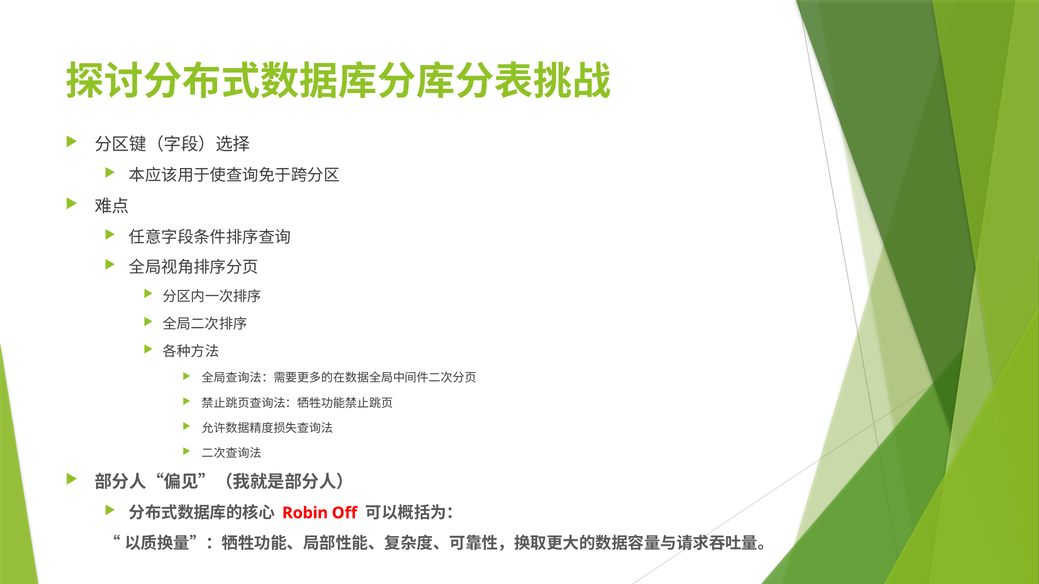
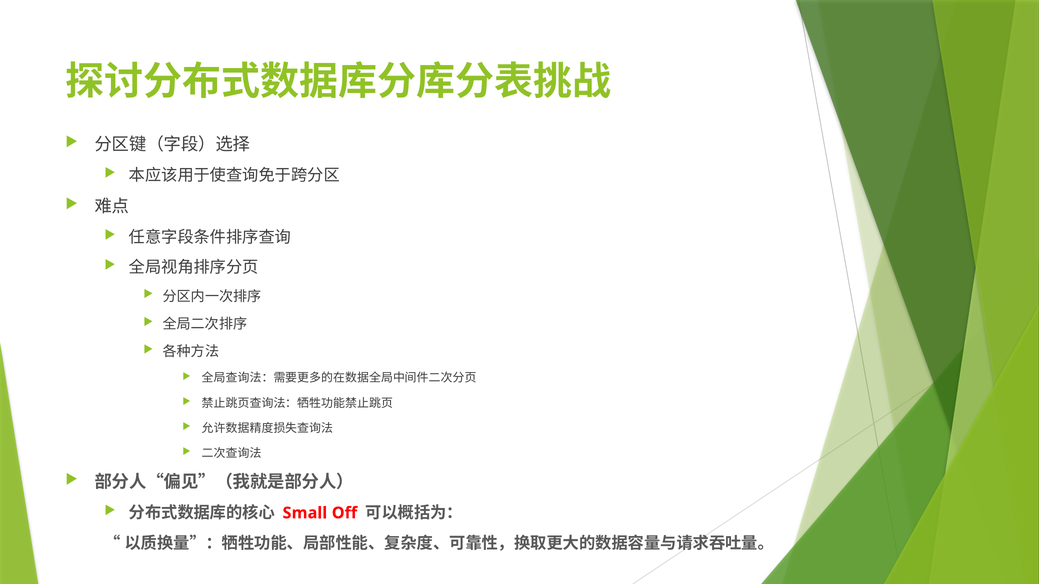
Robin: Robin -> Small
